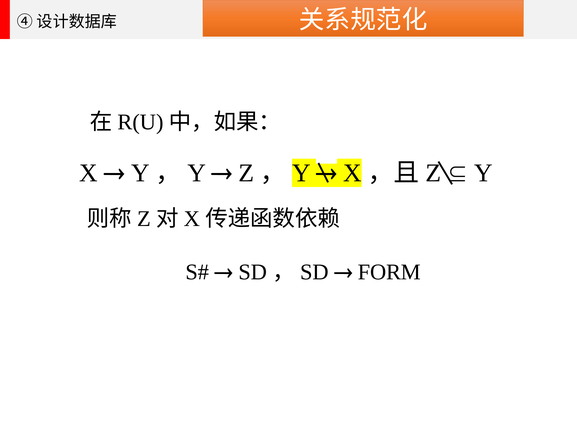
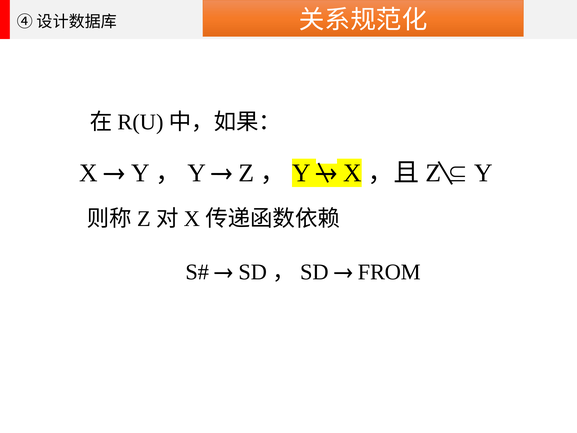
FORM: FORM -> FROM
